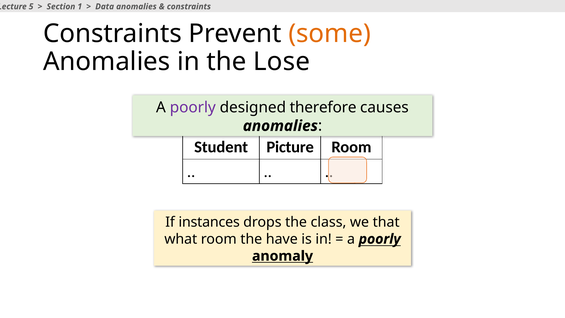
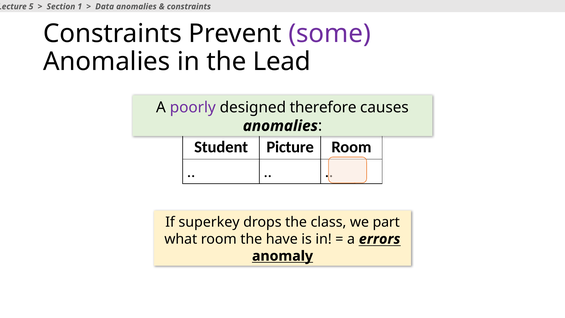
some colour: orange -> purple
Lose: Lose -> Lead
instances: instances -> superkey
that: that -> part
poorly at (380, 239): poorly -> errors
